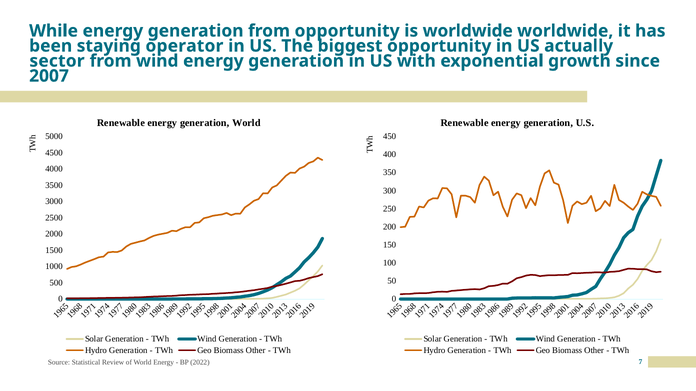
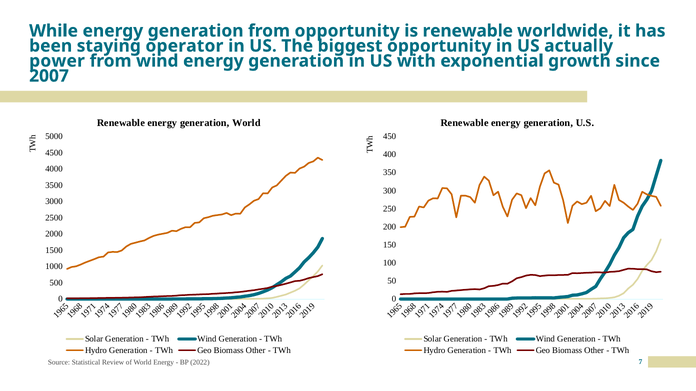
is worldwide: worldwide -> renewable
sector: sector -> power
